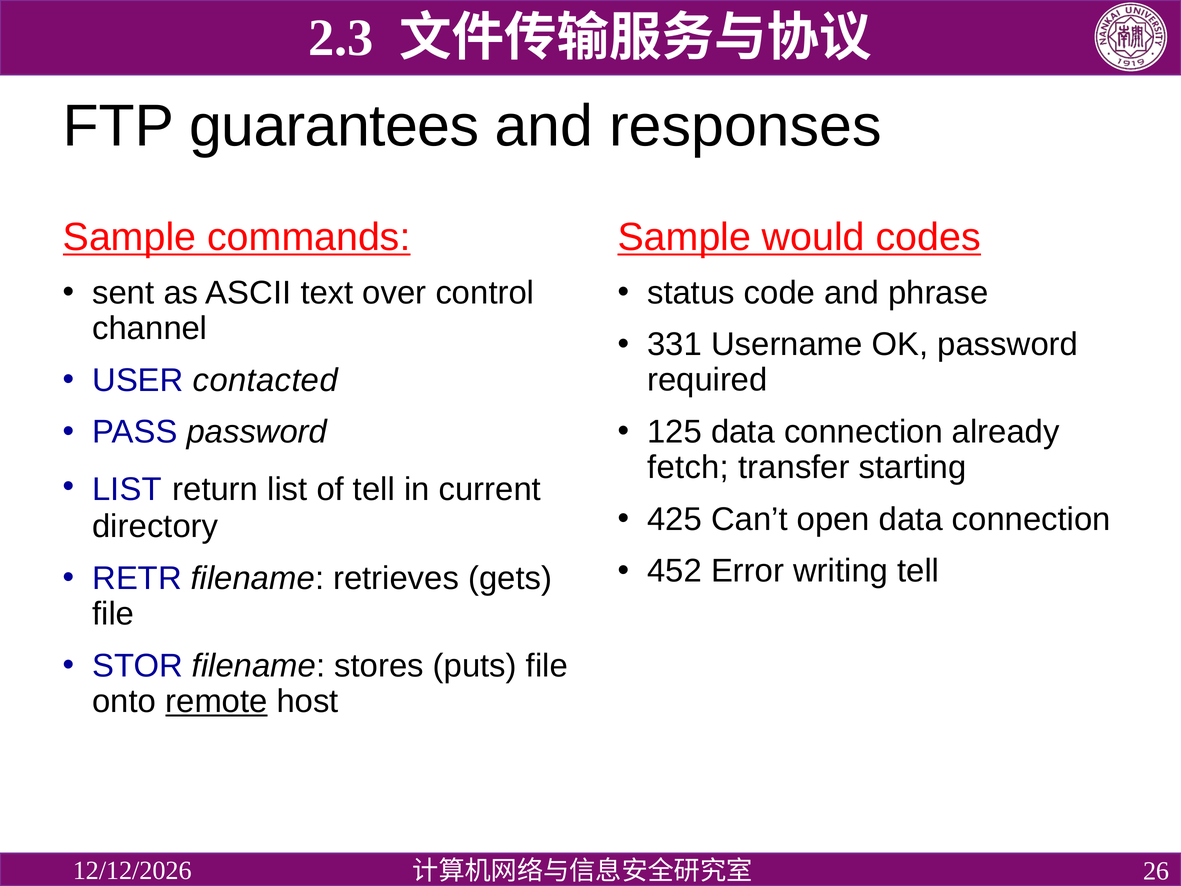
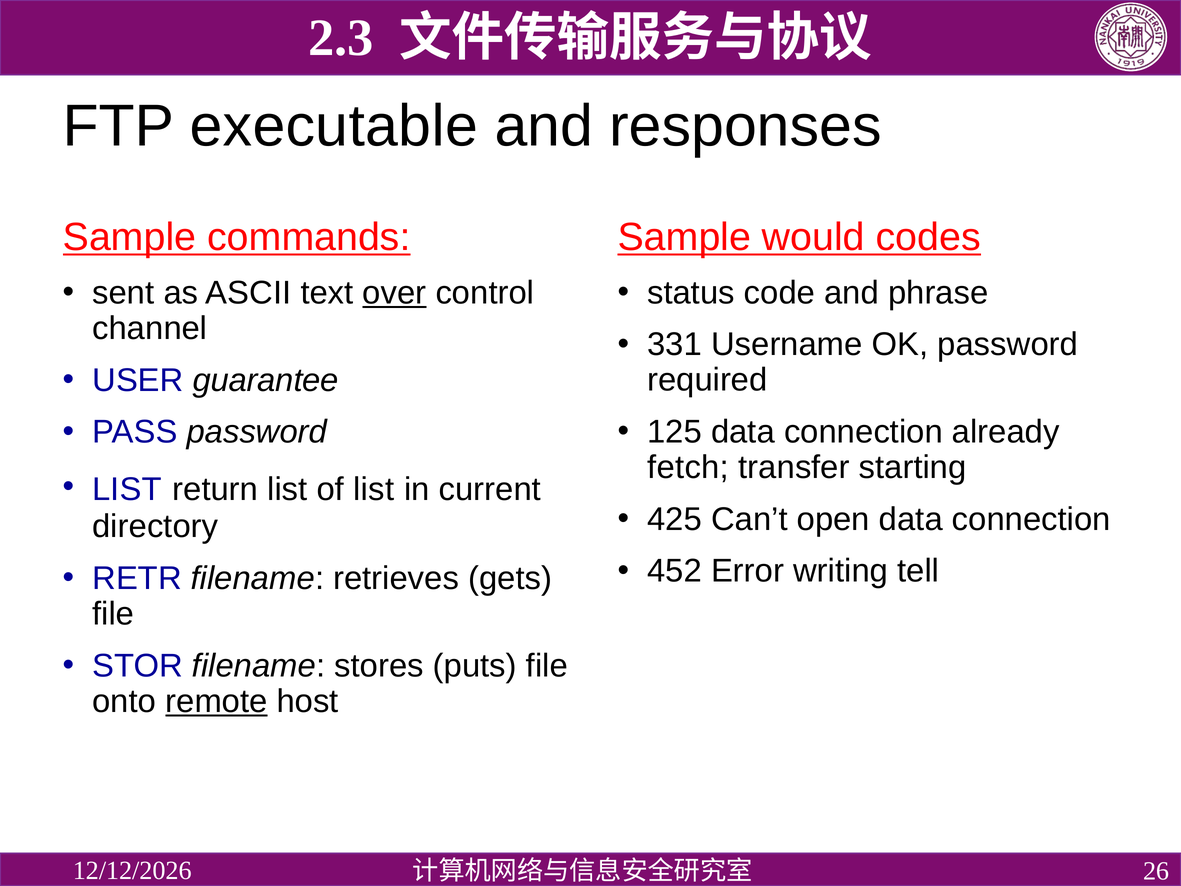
guarantees: guarantees -> executable
over underline: none -> present
contacted: contacted -> guarantee
of tell: tell -> list
